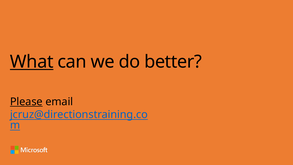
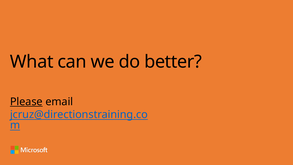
What underline: present -> none
